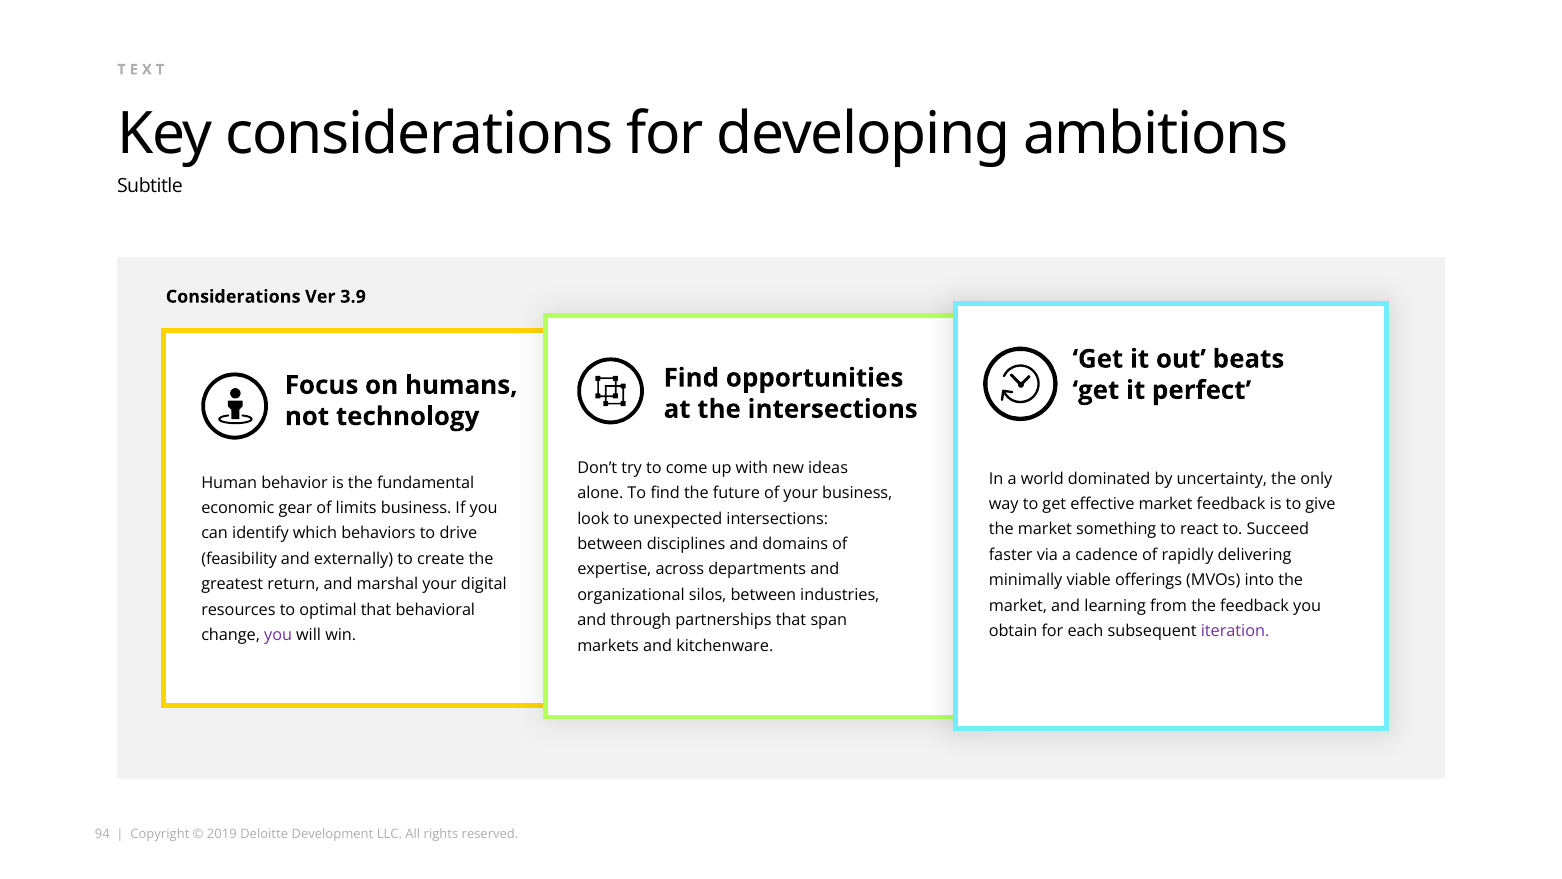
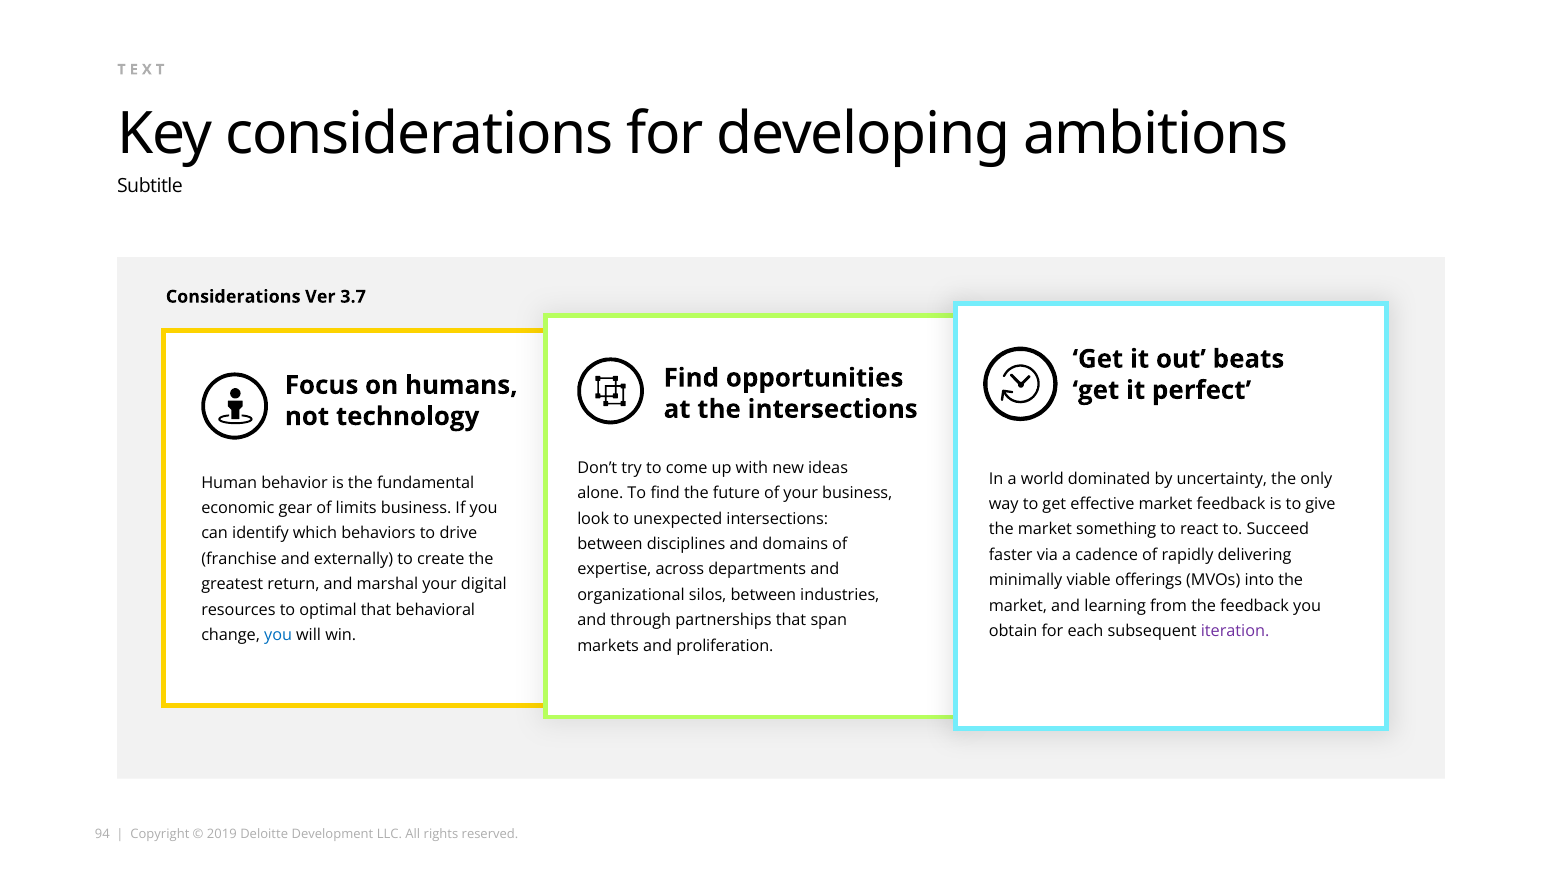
3.9: 3.9 -> 3.7
feasibility: feasibility -> franchise
you at (278, 635) colour: purple -> blue
kitchenware: kitchenware -> proliferation
